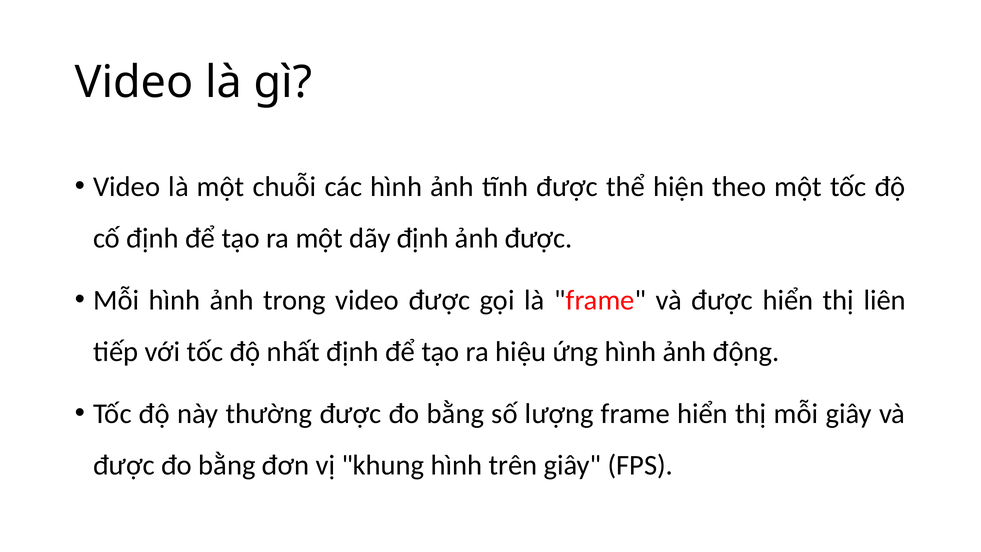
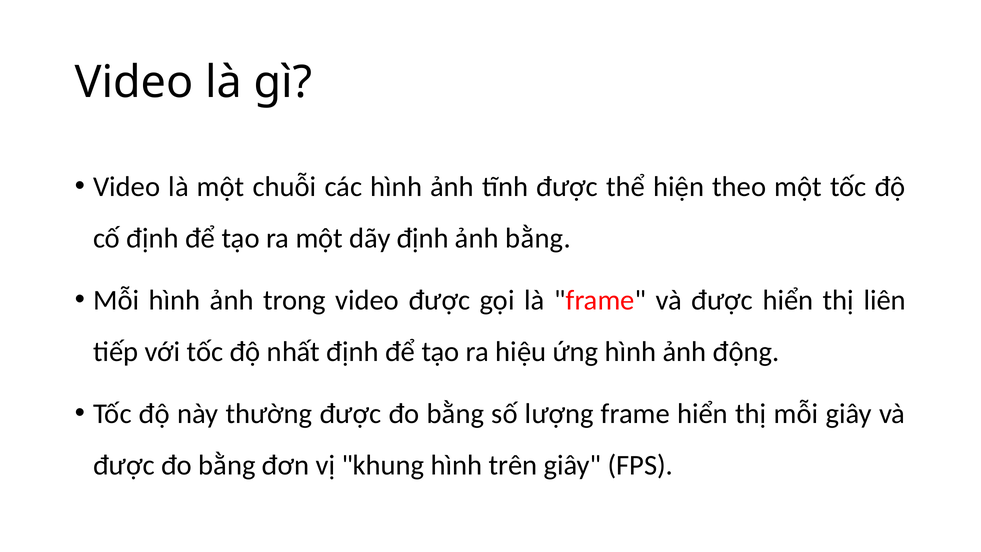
ảnh được: được -> bằng
